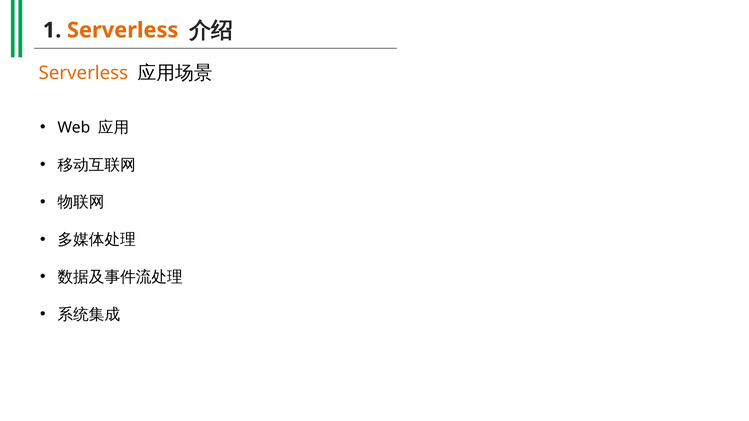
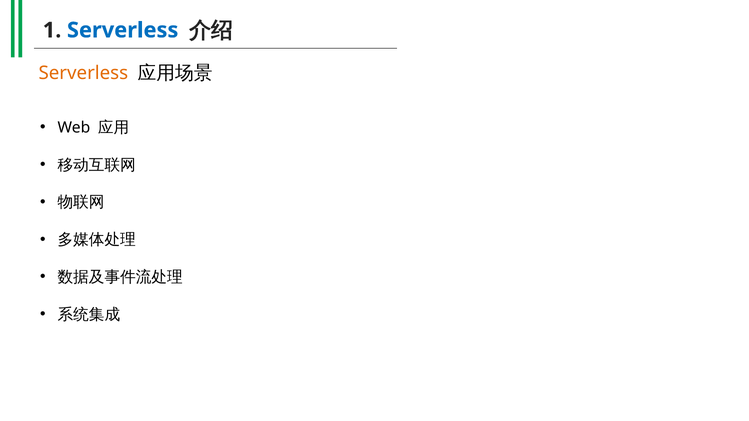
Serverless at (123, 30) colour: orange -> blue
